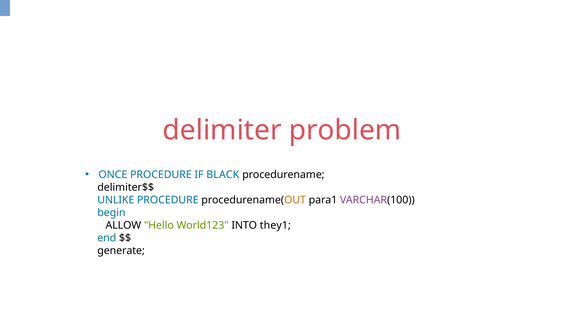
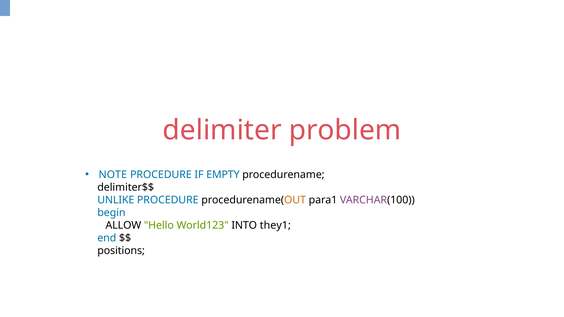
ONCE: ONCE -> NOTE
BLACK: BLACK -> EMPTY
generate: generate -> positions
